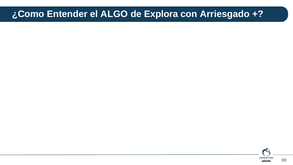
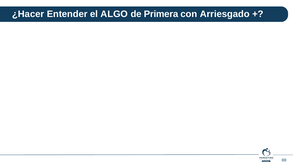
¿Como: ¿Como -> ¿Hacer
Explora: Explora -> Primera
